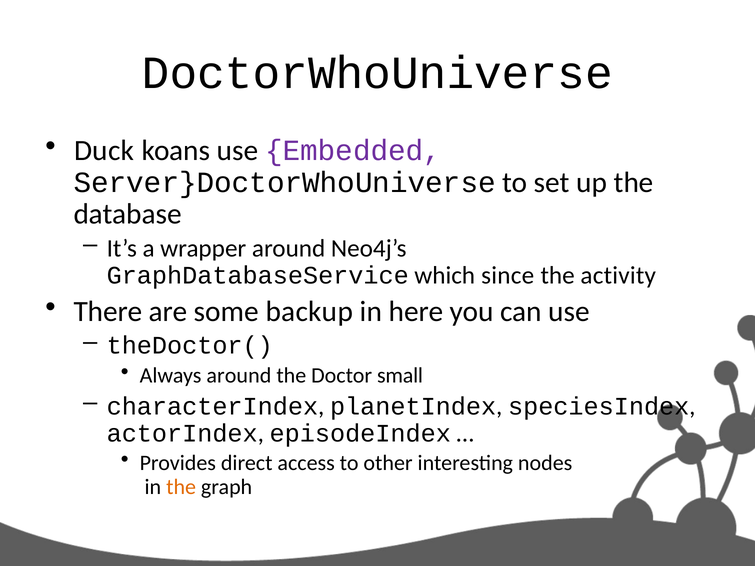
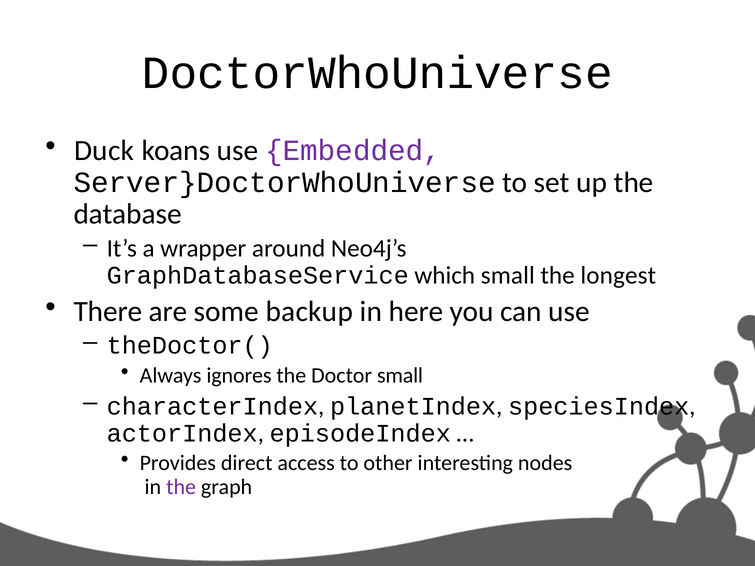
which since: since -> small
activity: activity -> longest
Always around: around -> ignores
the at (181, 487) colour: orange -> purple
